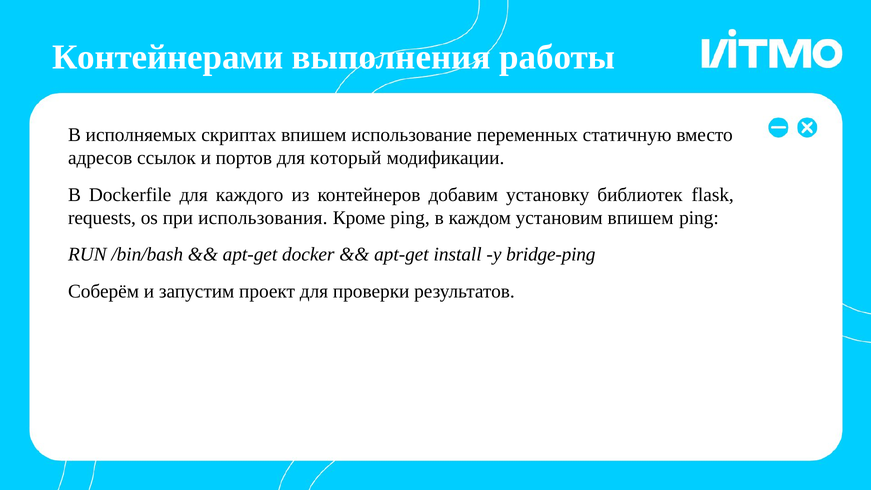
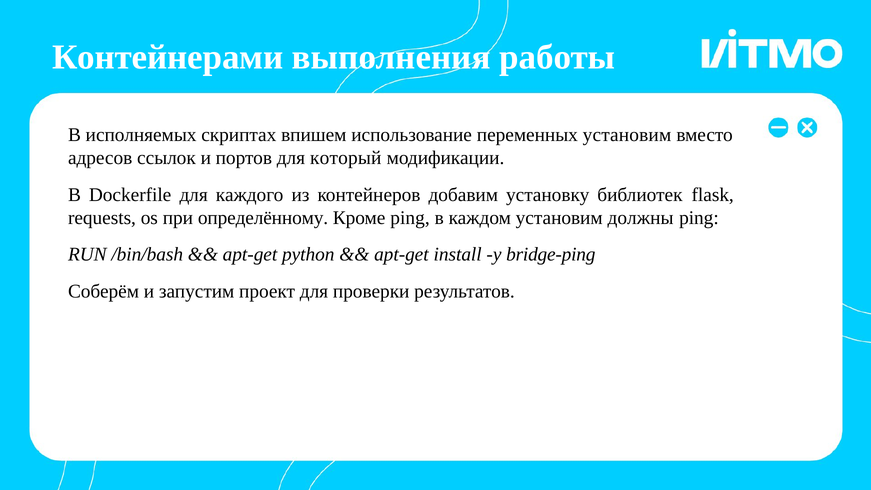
переменных статичную: статичную -> установим
использования: использования -> определённому
установим впишем: впишем -> должны
docker: docker -> python
